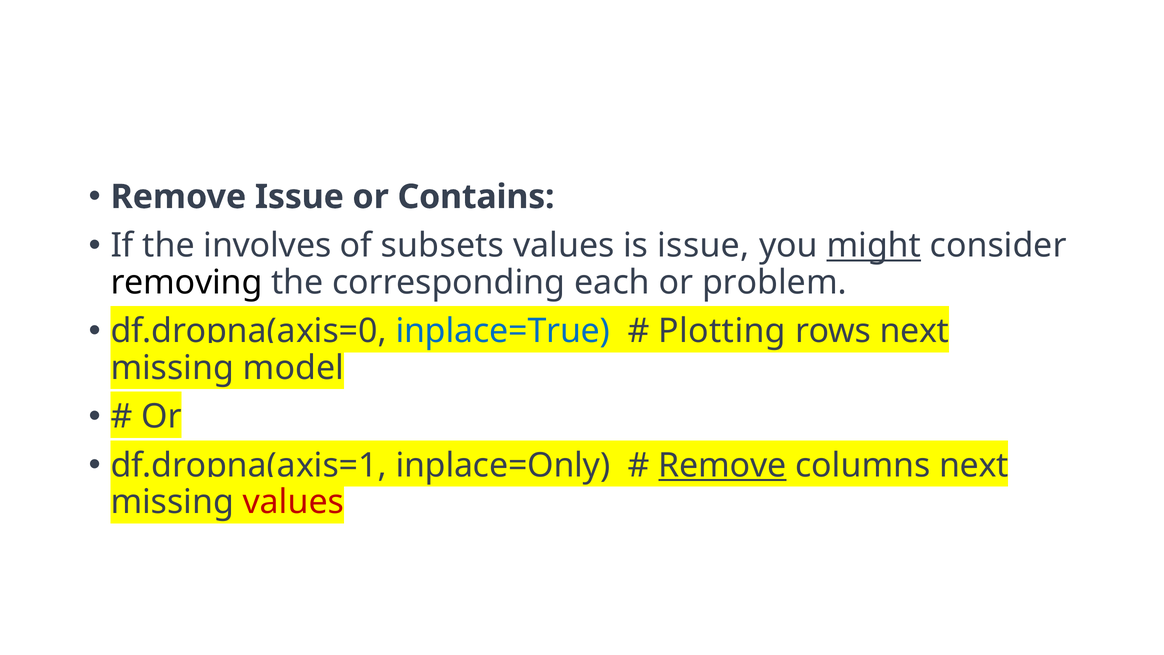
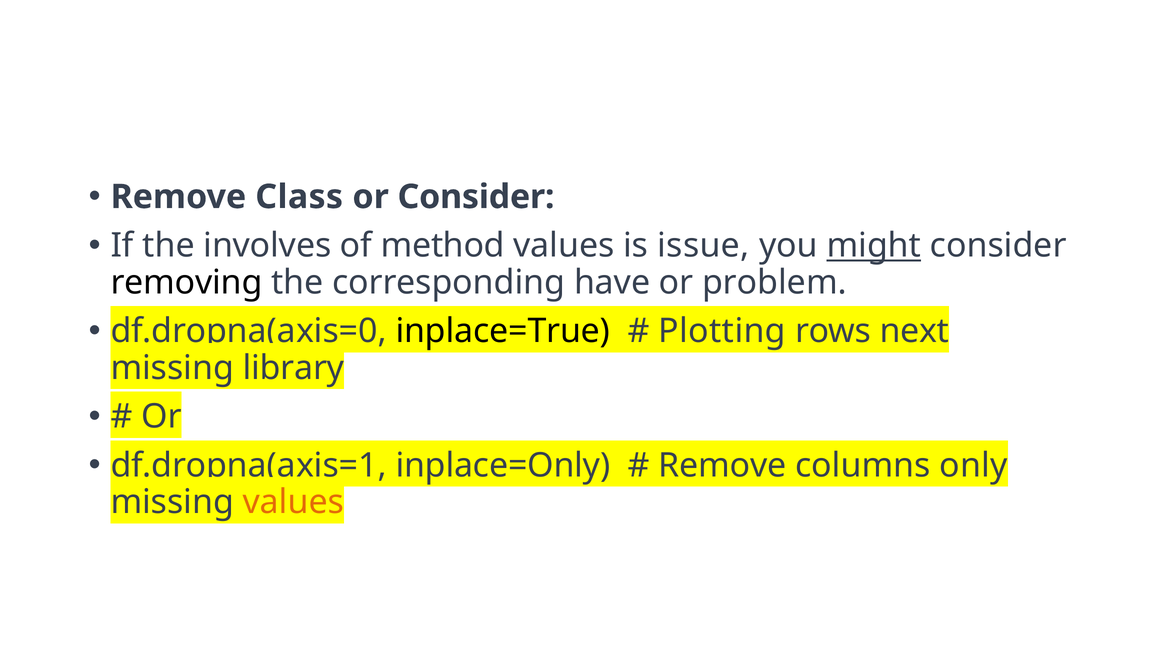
Remove Issue: Issue -> Class
or Contains: Contains -> Consider
subsets: subsets -> method
each: each -> have
inplace=True colour: blue -> black
model: model -> library
Remove at (722, 465) underline: present -> none
columns next: next -> only
values at (293, 502) colour: red -> orange
